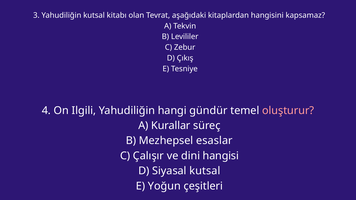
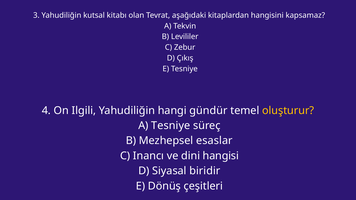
oluşturur colour: pink -> yellow
A Kurallar: Kurallar -> Tesniye
Çalışır: Çalışır -> Inancı
Siyasal kutsal: kutsal -> biridir
Yoğun: Yoğun -> Dönüş
